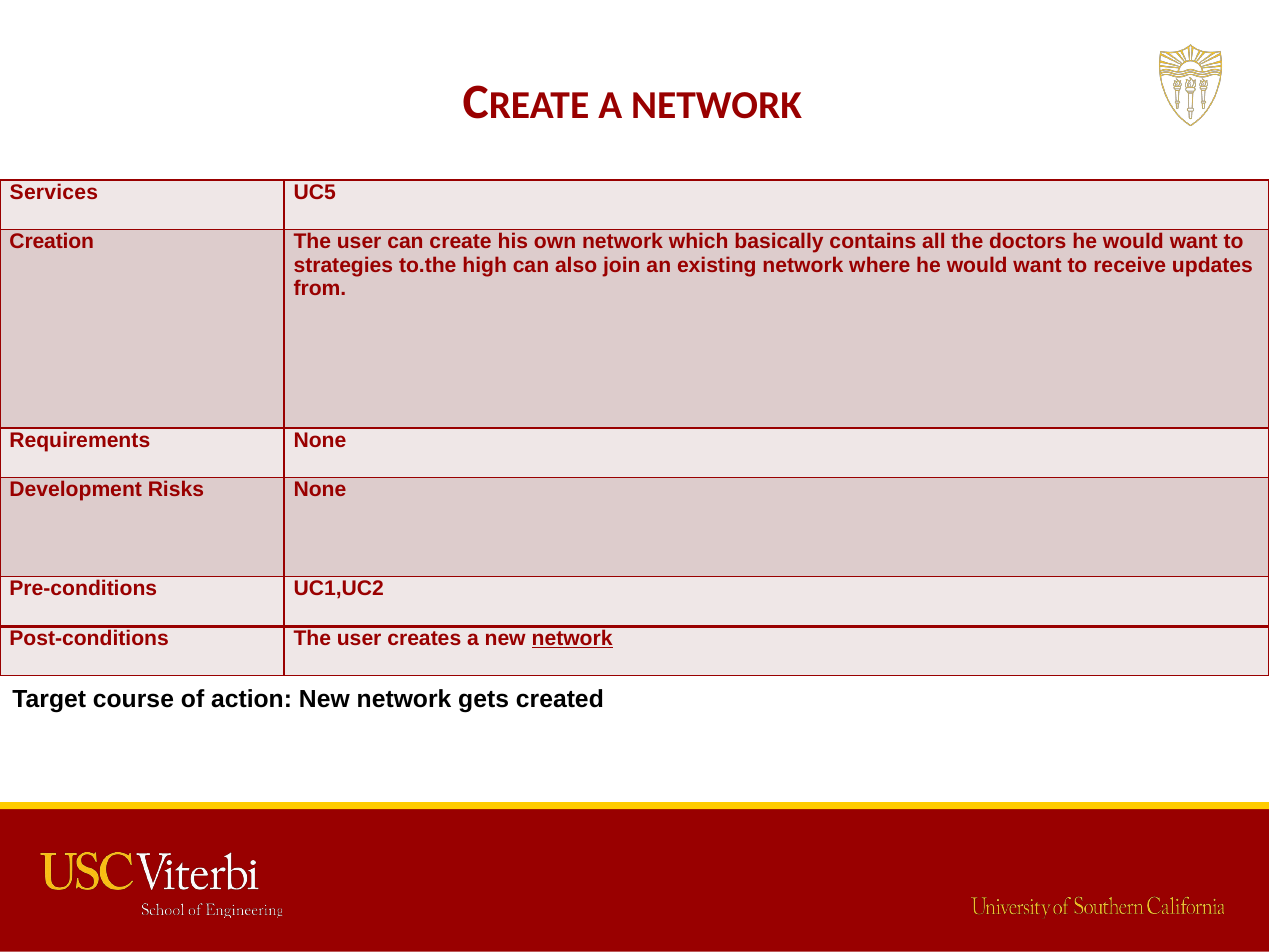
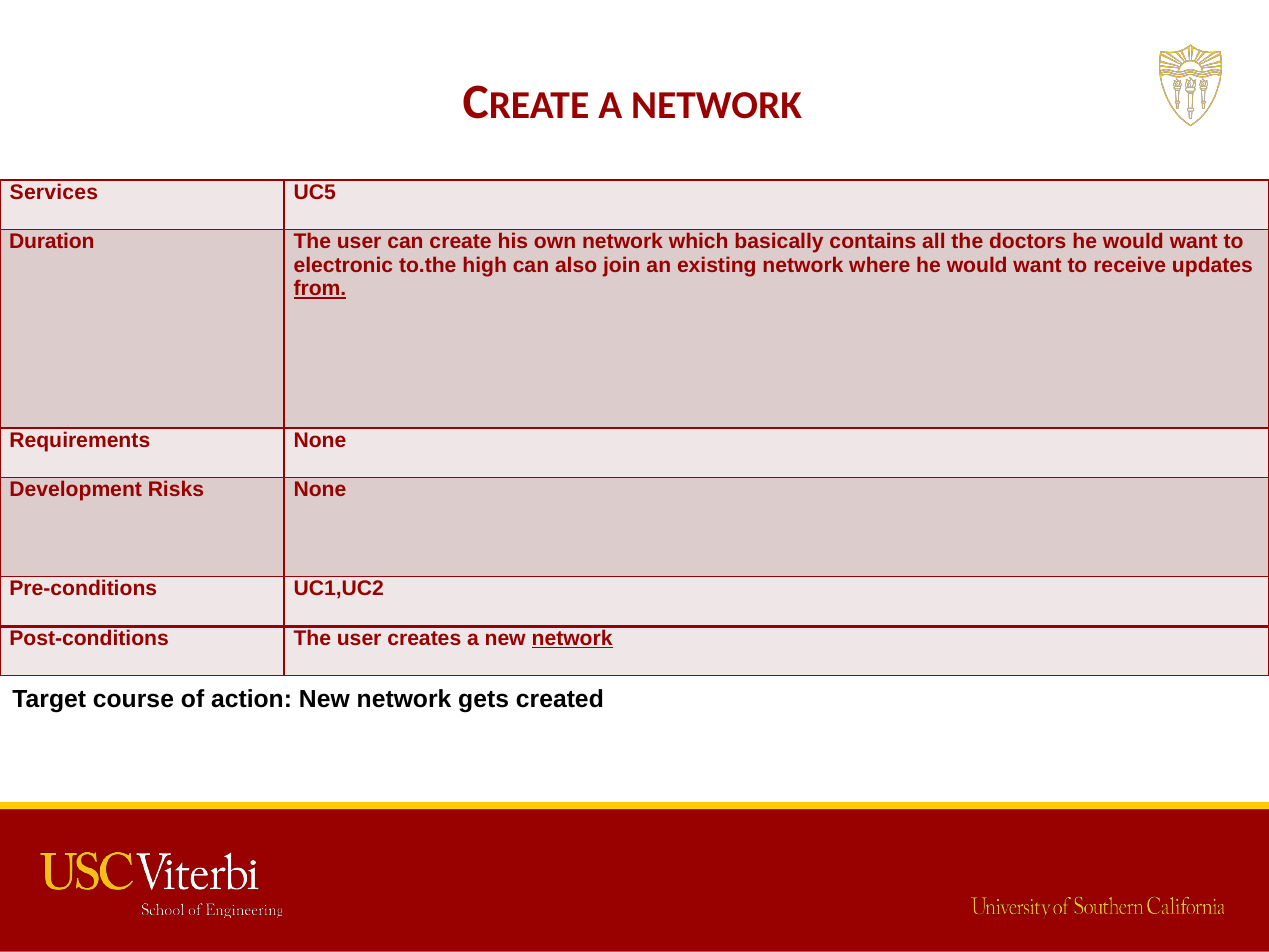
Creation: Creation -> Duration
strategies: strategies -> electronic
from underline: none -> present
